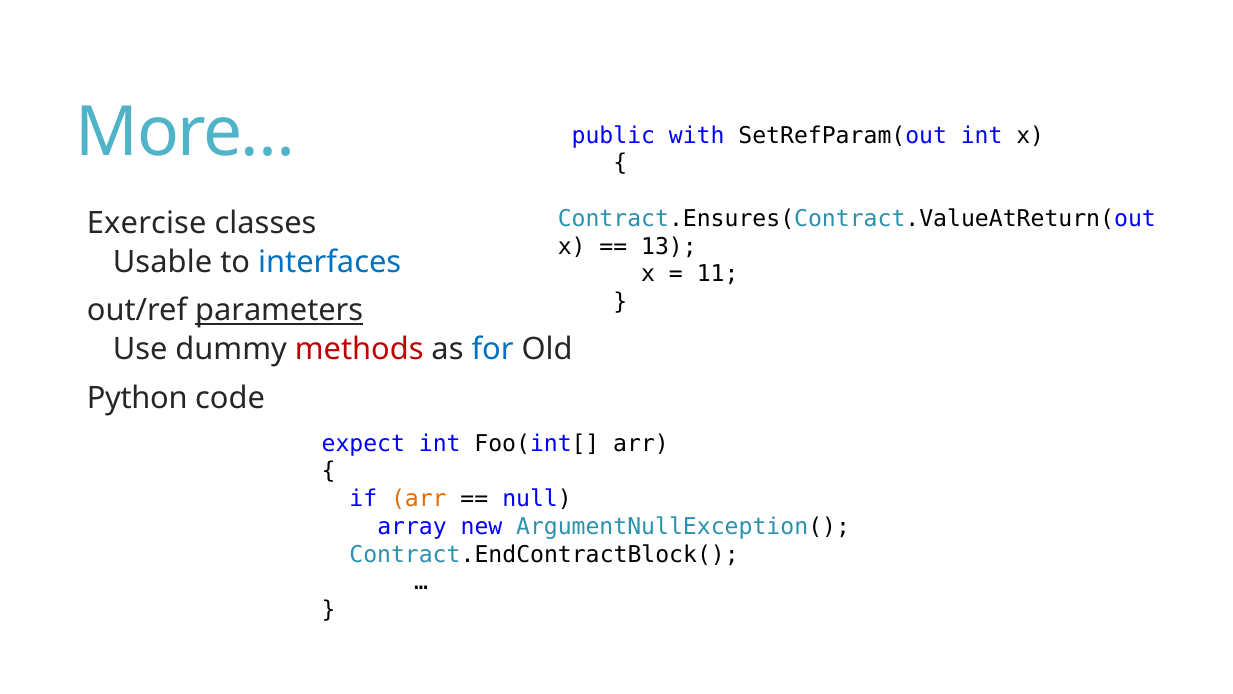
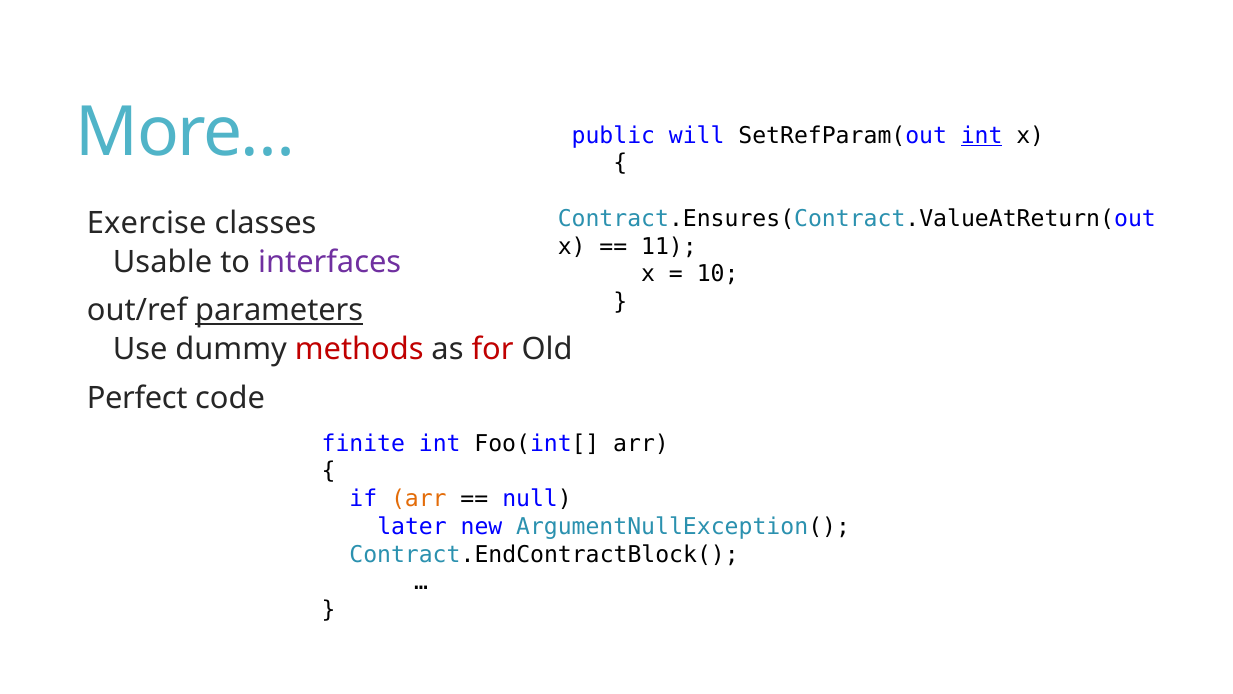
with: with -> will
int at (982, 135) underline: none -> present
13: 13 -> 11
interfaces colour: blue -> purple
11: 11 -> 10
for colour: blue -> red
Python: Python -> Perfect
expect: expect -> finite
array: array -> later
